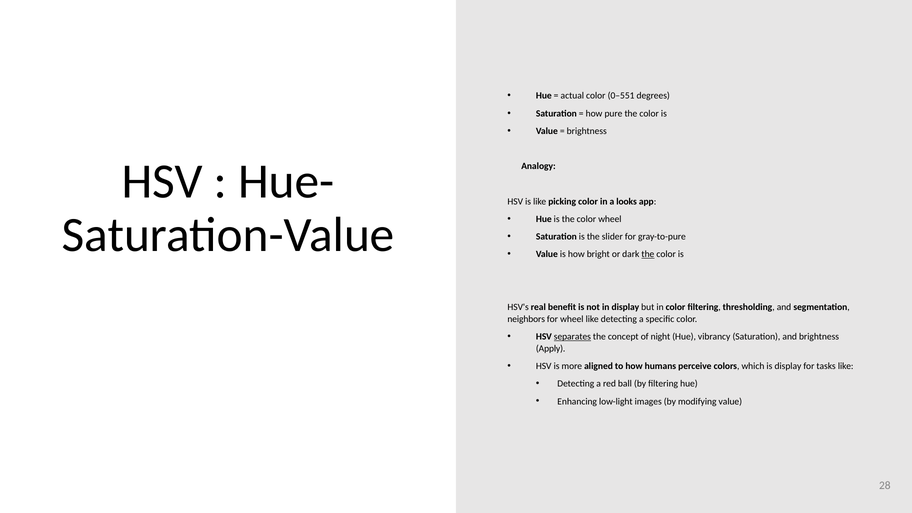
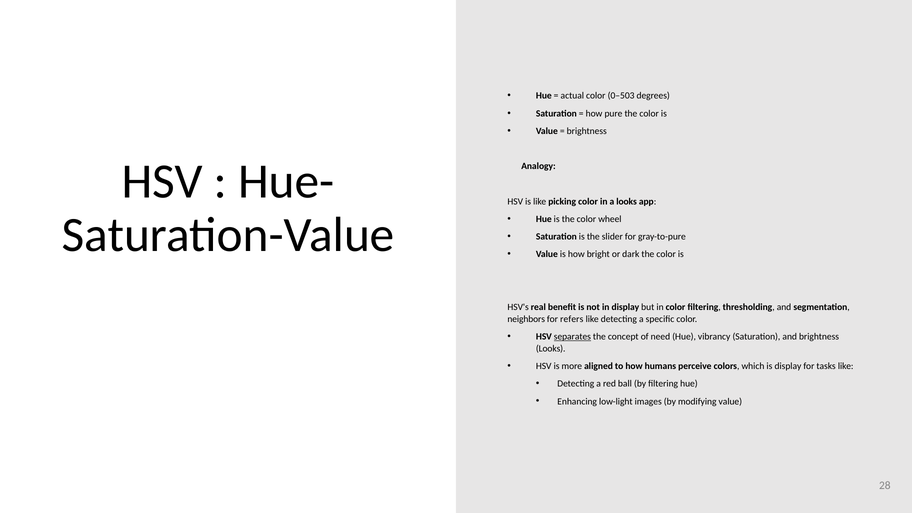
0–551: 0–551 -> 0–503
the at (648, 254) underline: present -> none
for wheel: wheel -> refers
night: night -> need
Apply at (551, 349): Apply -> Looks
